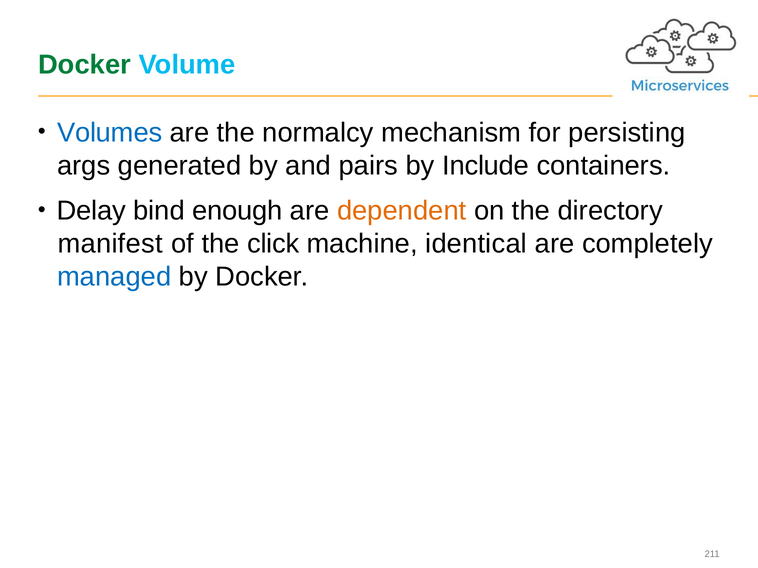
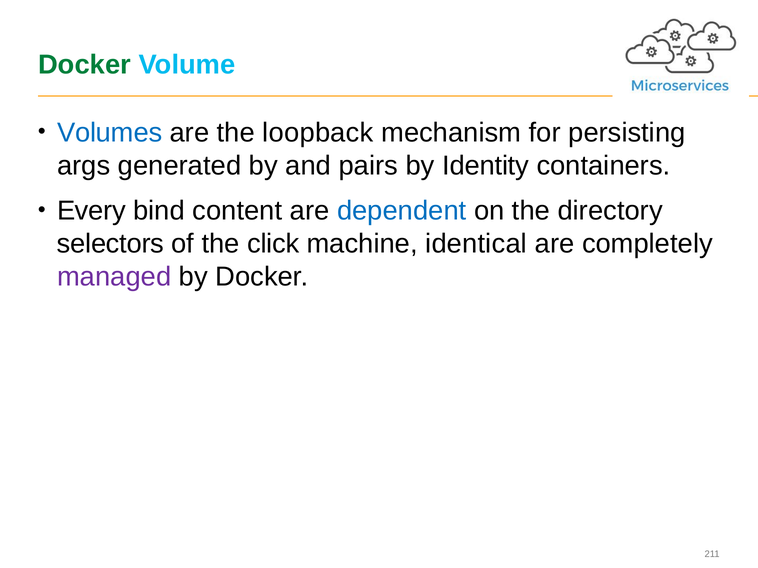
normalcy: normalcy -> loopback
Include: Include -> Identity
Delay: Delay -> Every
enough: enough -> content
dependent colour: orange -> blue
manifest: manifest -> selectors
managed colour: blue -> purple
